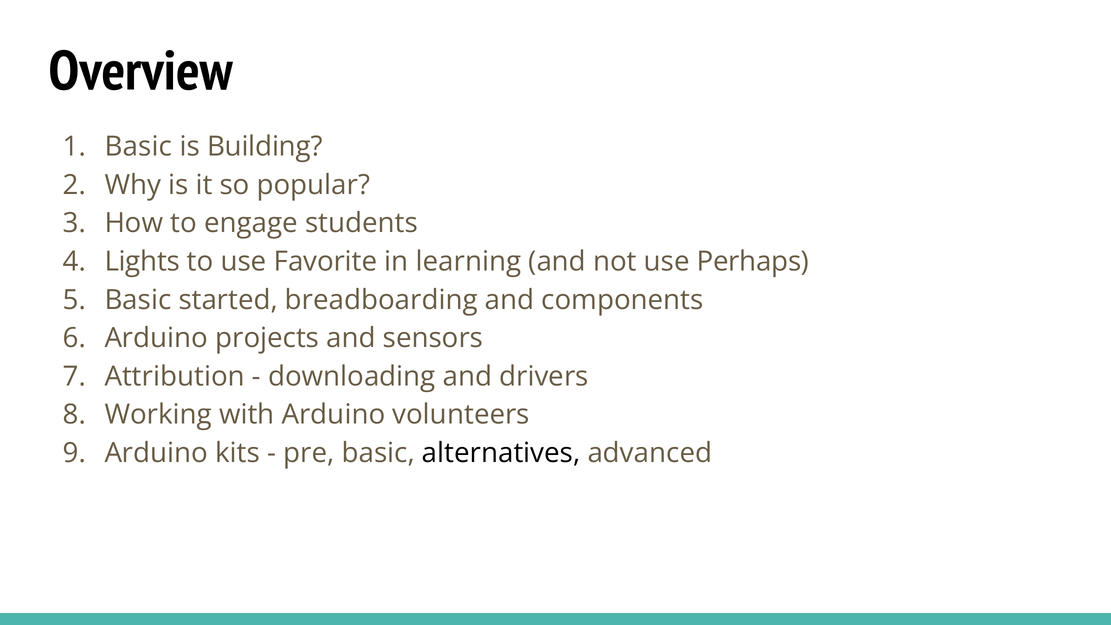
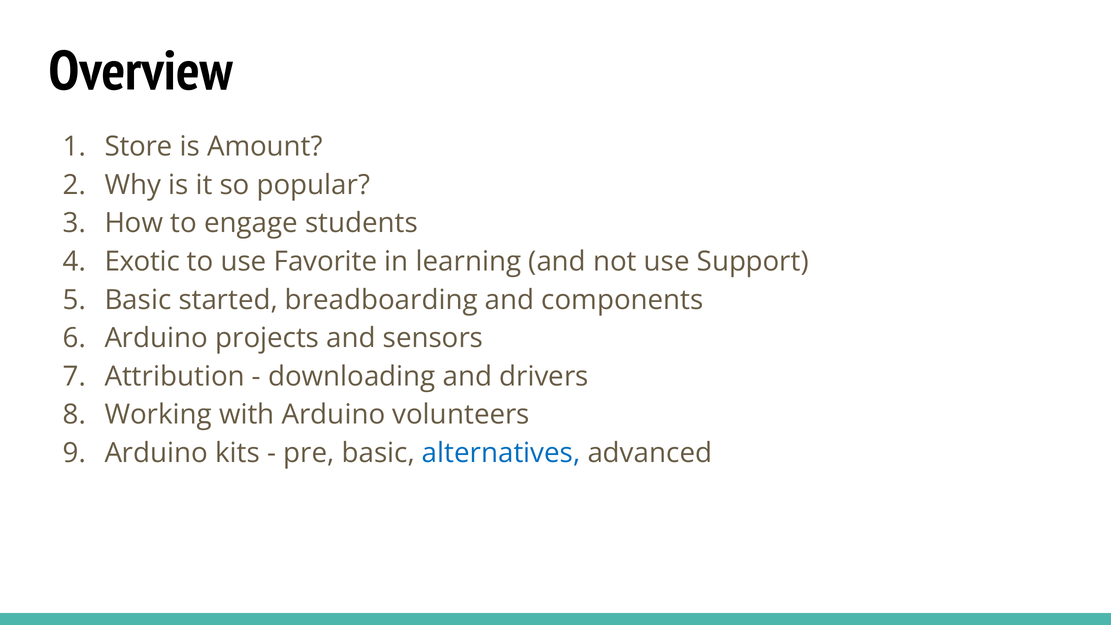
Basic at (138, 147): Basic -> Store
Building: Building -> Amount
Lights: Lights -> Exotic
Perhaps: Perhaps -> Support
alternatives colour: black -> blue
